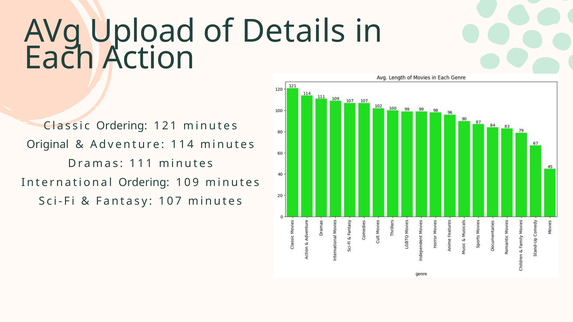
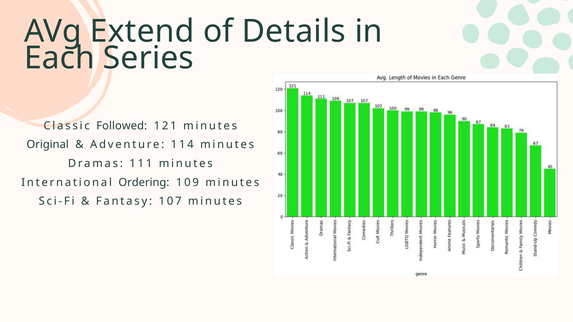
Upload: Upload -> Extend
Action: Action -> Series
Classic Ordering: Ordering -> Followed
